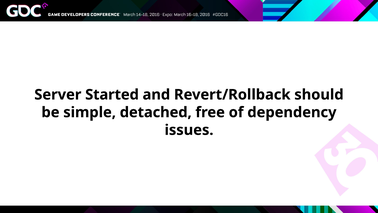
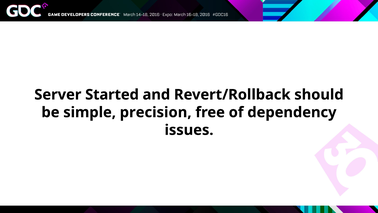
detached: detached -> precision
